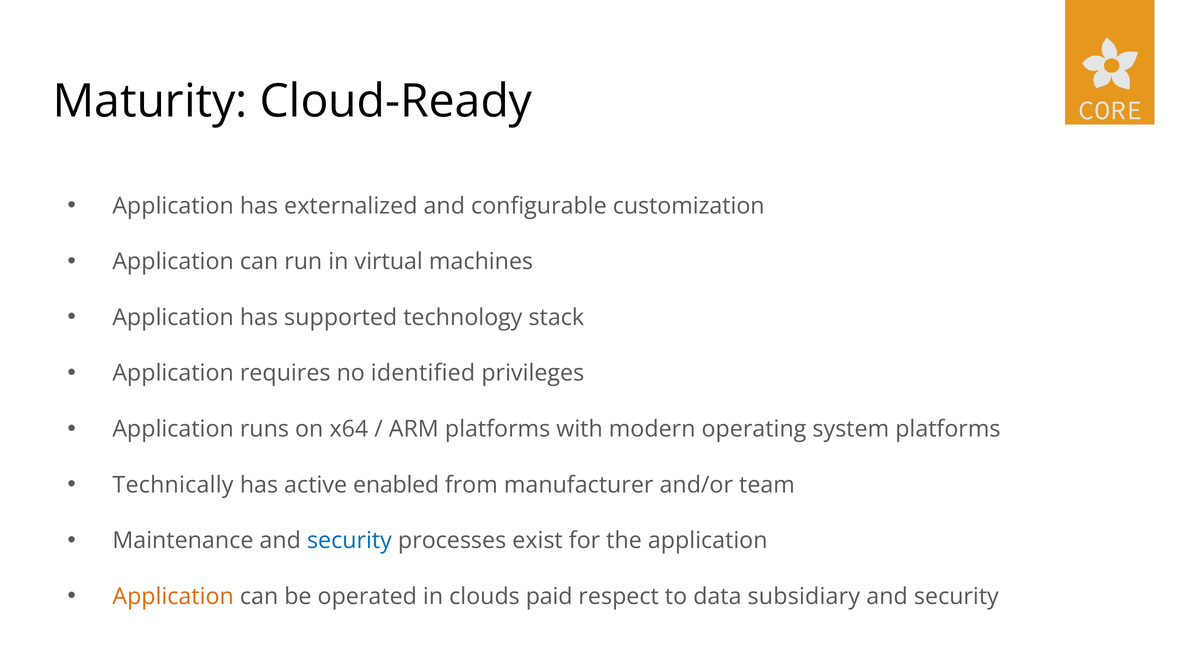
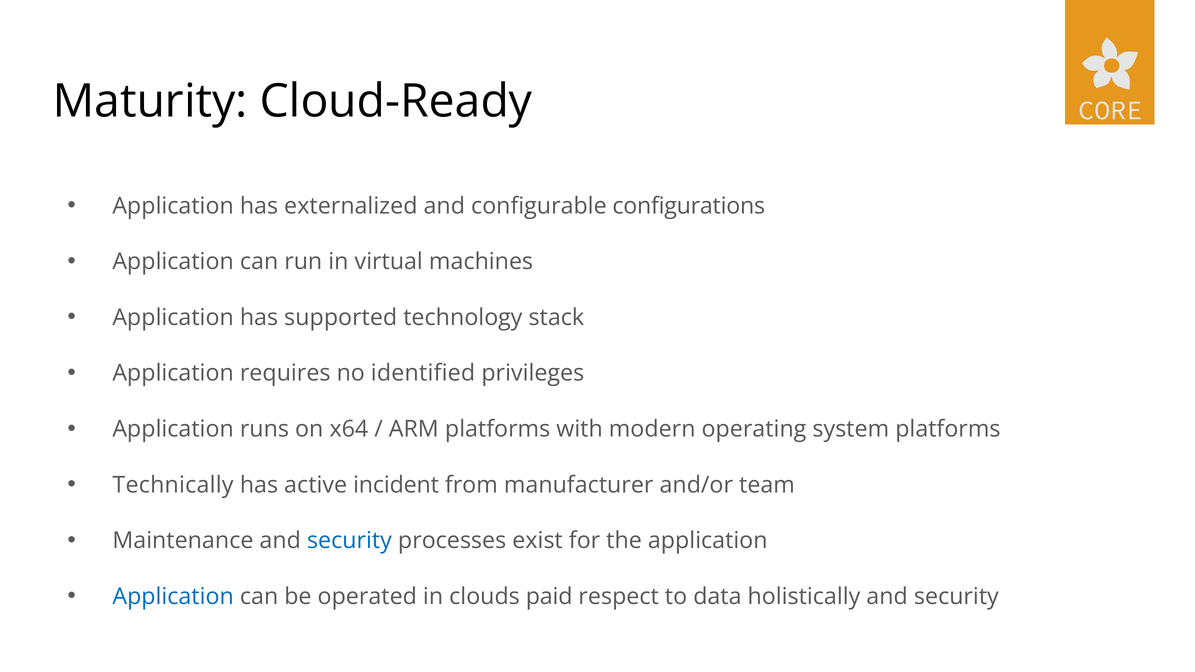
customization: customization -> configurations
enabled: enabled -> incident
Application at (173, 597) colour: orange -> blue
subsidiary: subsidiary -> holistically
